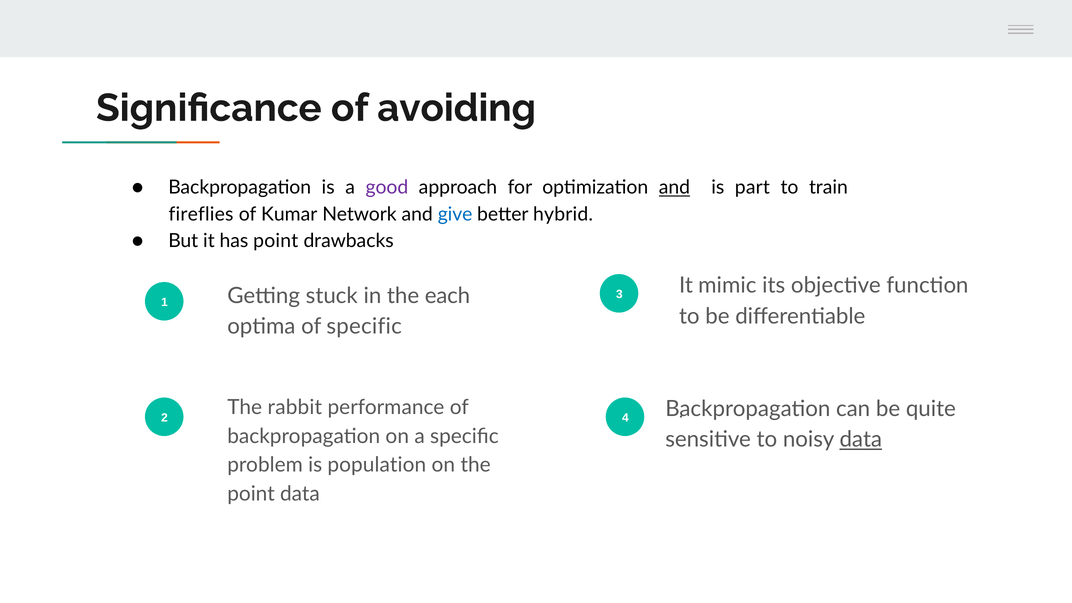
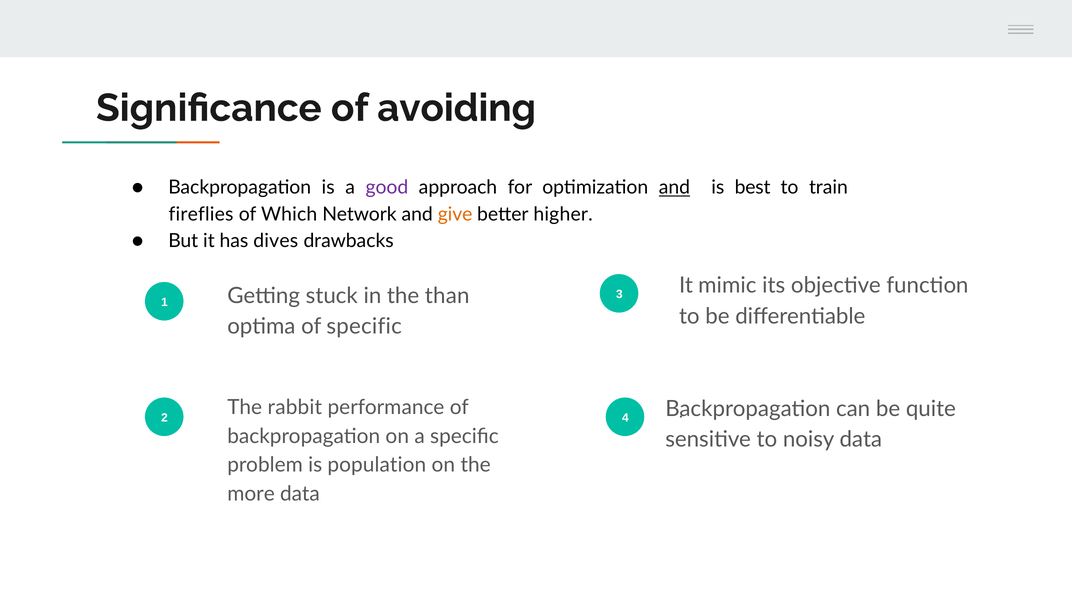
part: part -> best
Kumar: Kumar -> Which
give colour: blue -> orange
hybrid: hybrid -> higher
has point: point -> dives
each: each -> than
data at (861, 440) underline: present -> none
point at (251, 494): point -> more
